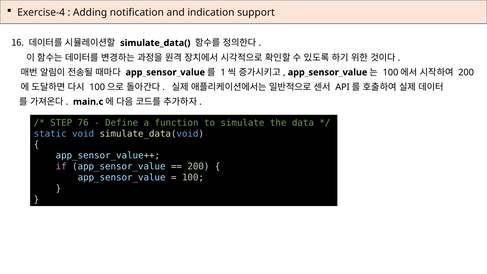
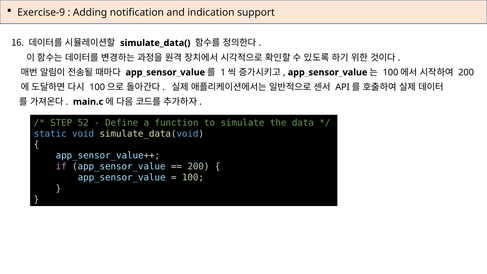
Exercise-4: Exercise-4 -> Exercise-9
76: 76 -> 52
